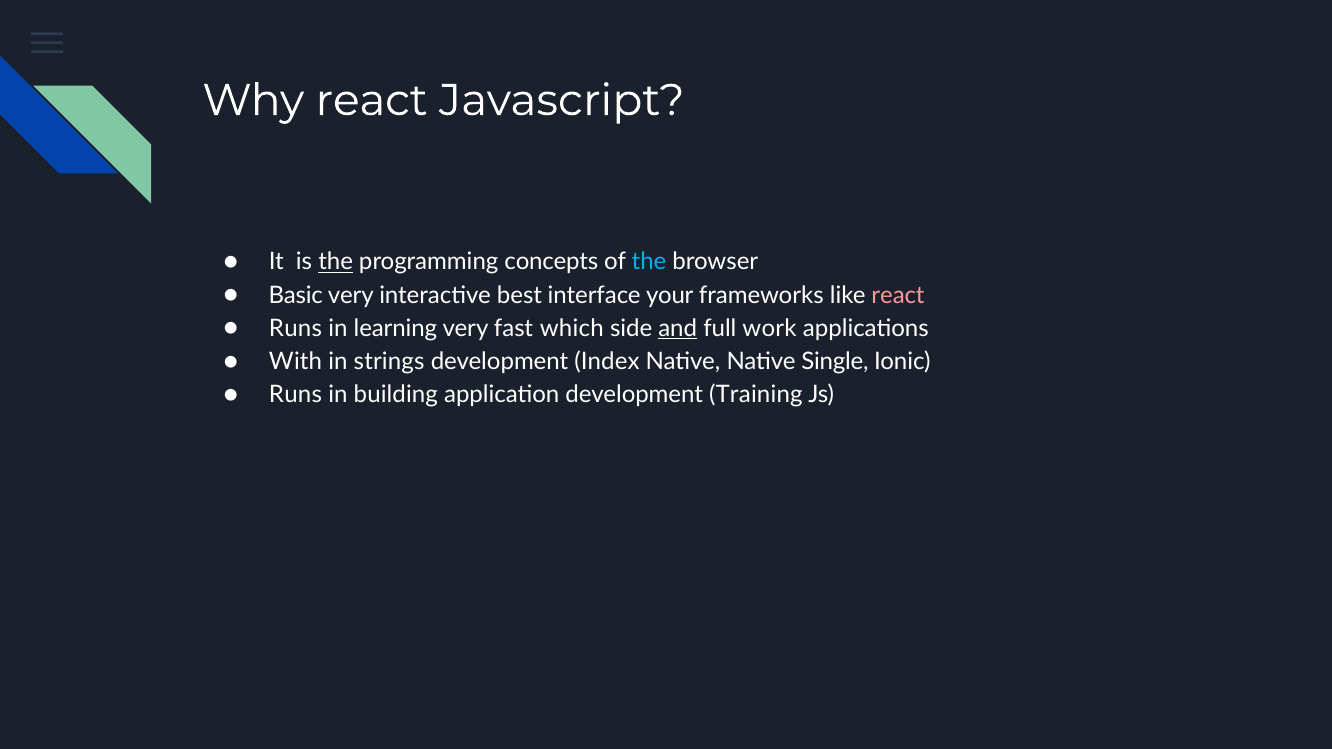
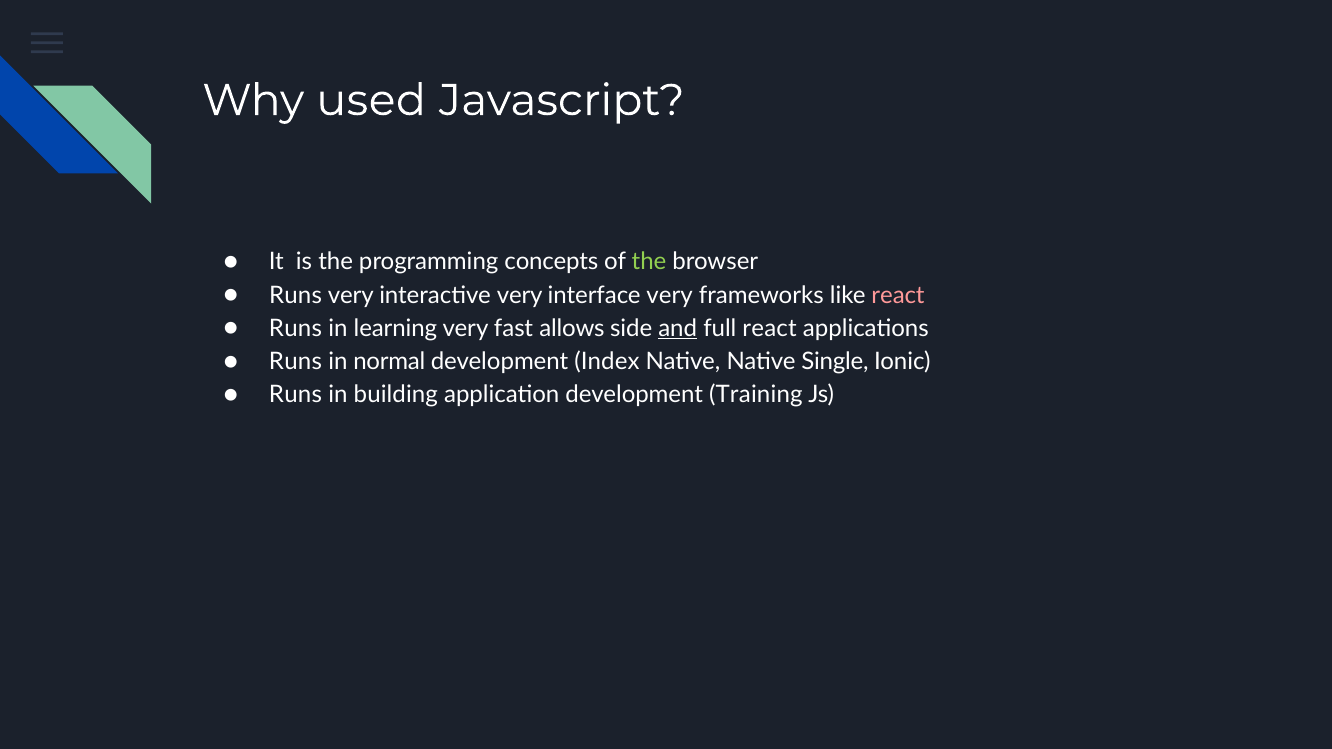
Why react: react -> used
the at (336, 262) underline: present -> none
the at (649, 262) colour: light blue -> light green
Basic at (296, 295): Basic -> Runs
interactive best: best -> very
interface your: your -> very
which: which -> allows
full work: work -> react
With at (296, 362): With -> Runs
strings: strings -> normal
